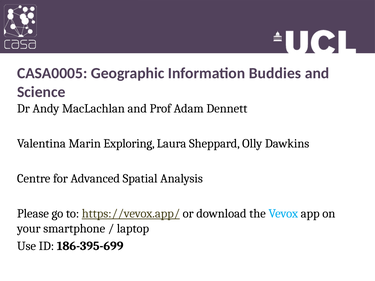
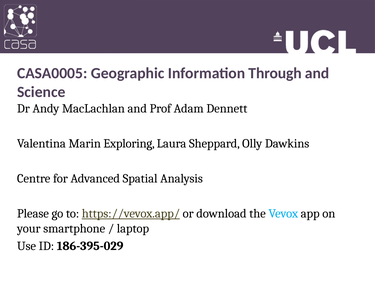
Buddies: Buddies -> Through
186-395-699: 186-395-699 -> 186-395-029
